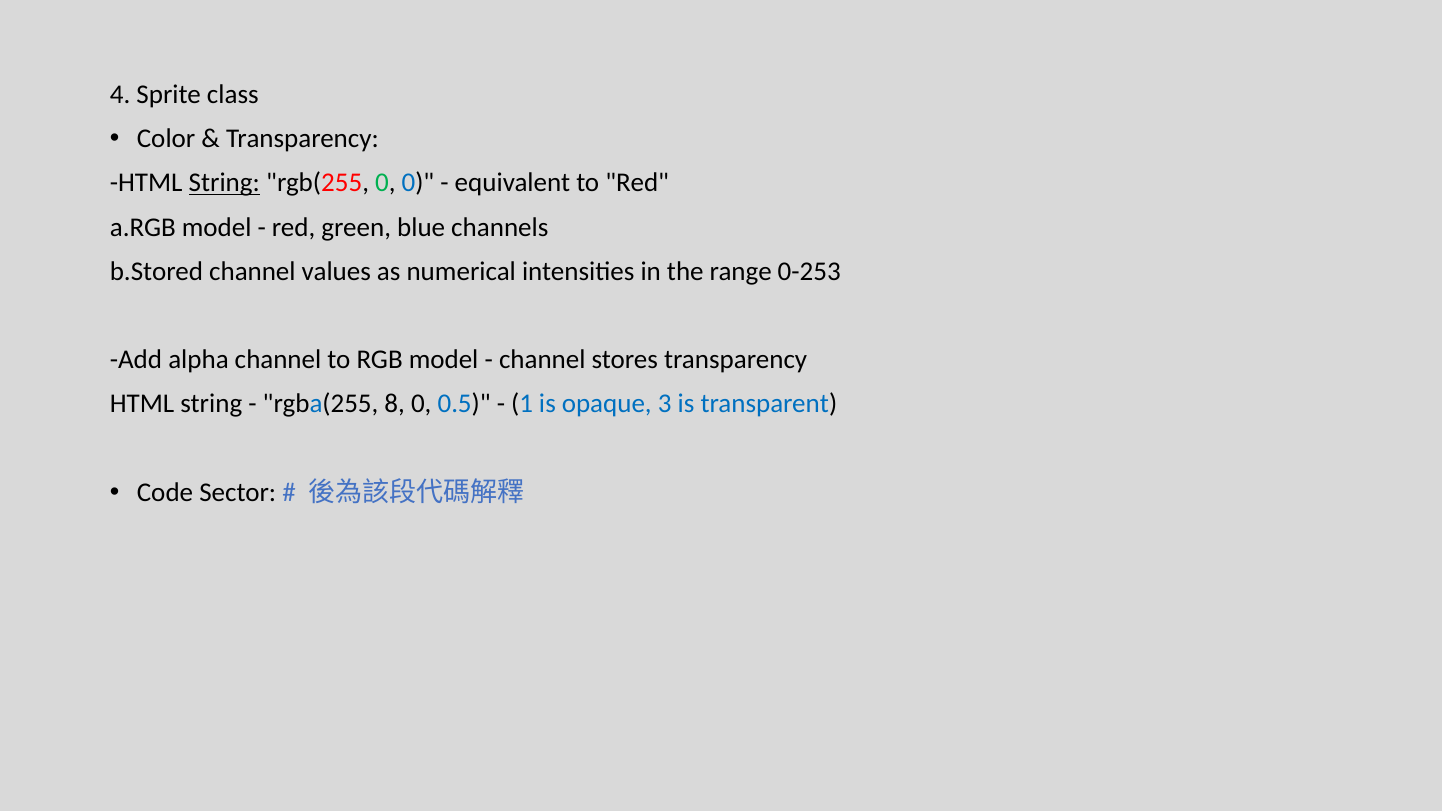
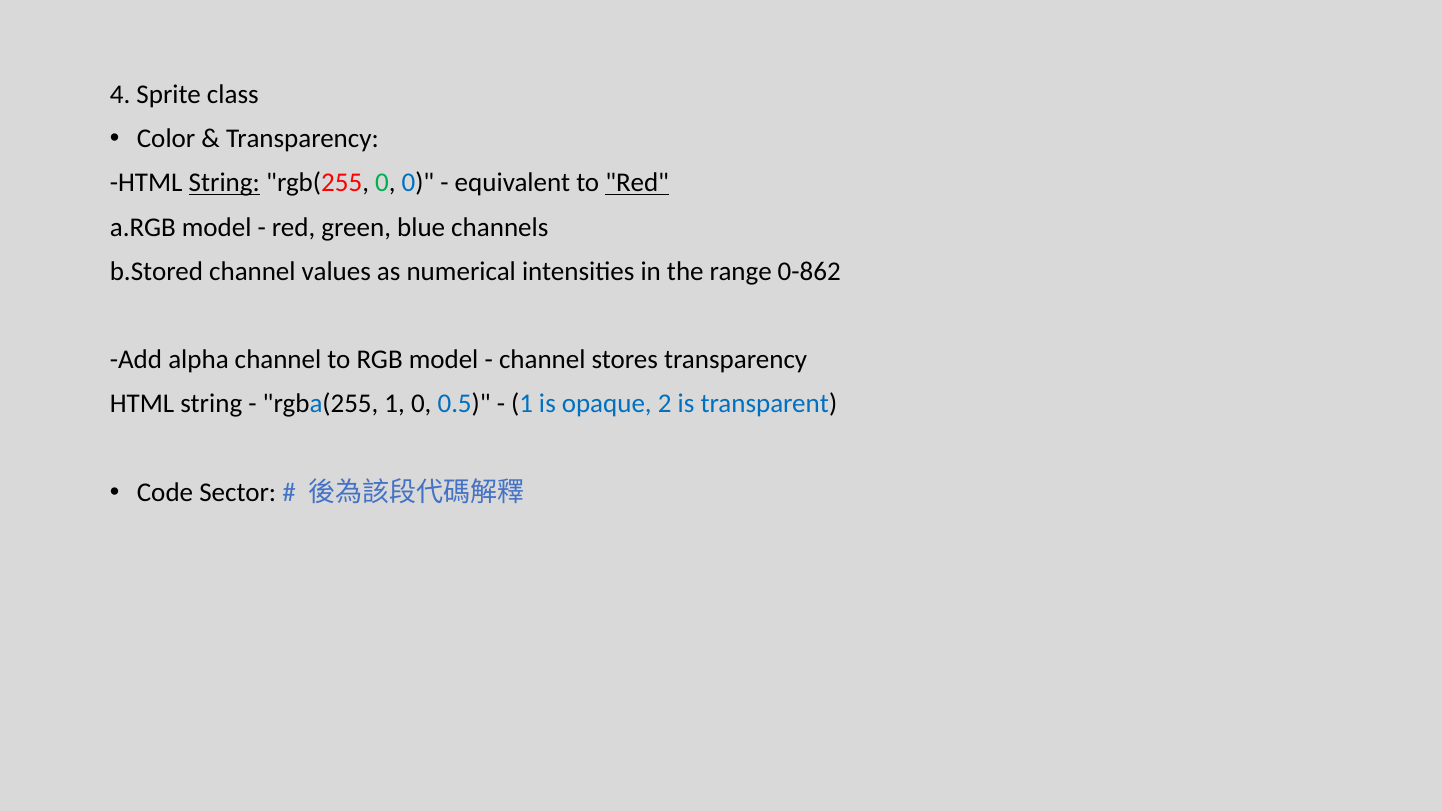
Red at (637, 183) underline: none -> present
0-253: 0-253 -> 0-862
rgba(255 8: 8 -> 1
3: 3 -> 2
